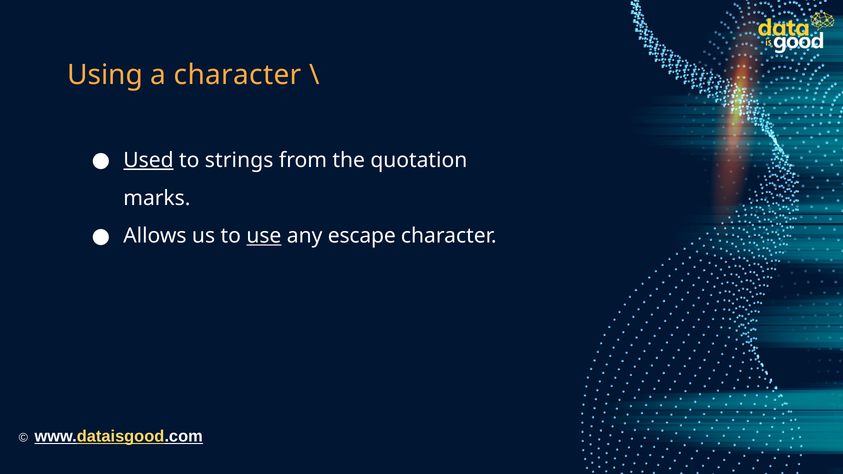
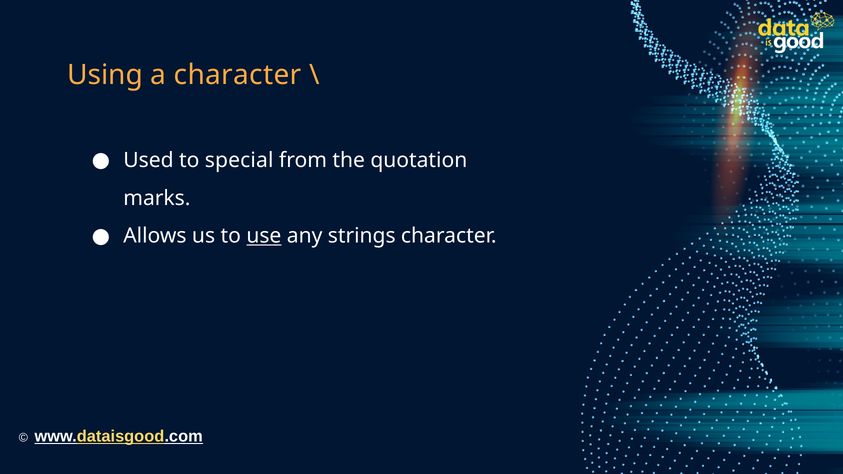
Used underline: present -> none
strings: strings -> special
escape: escape -> strings
